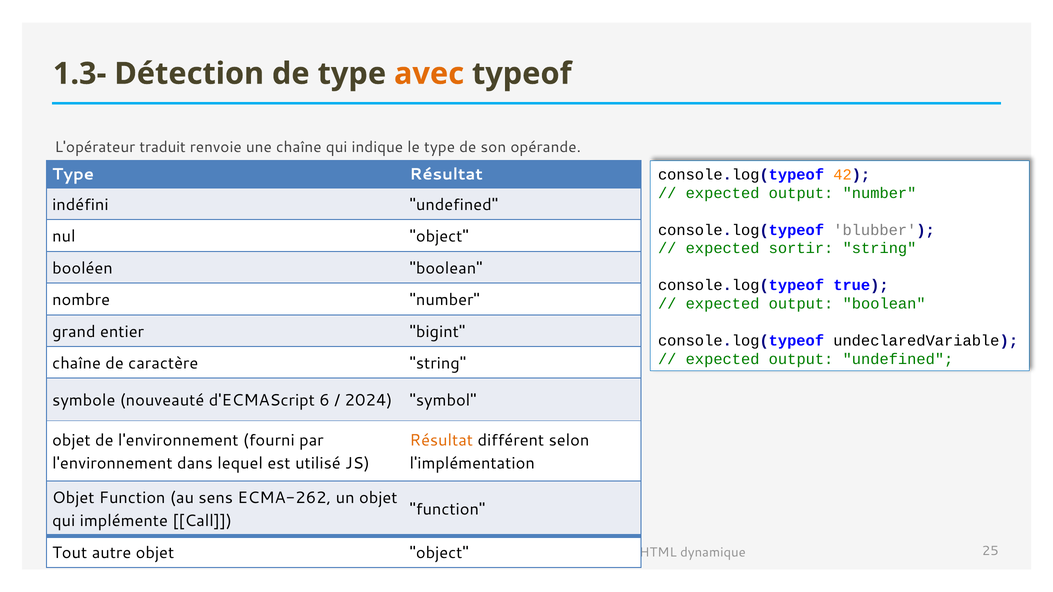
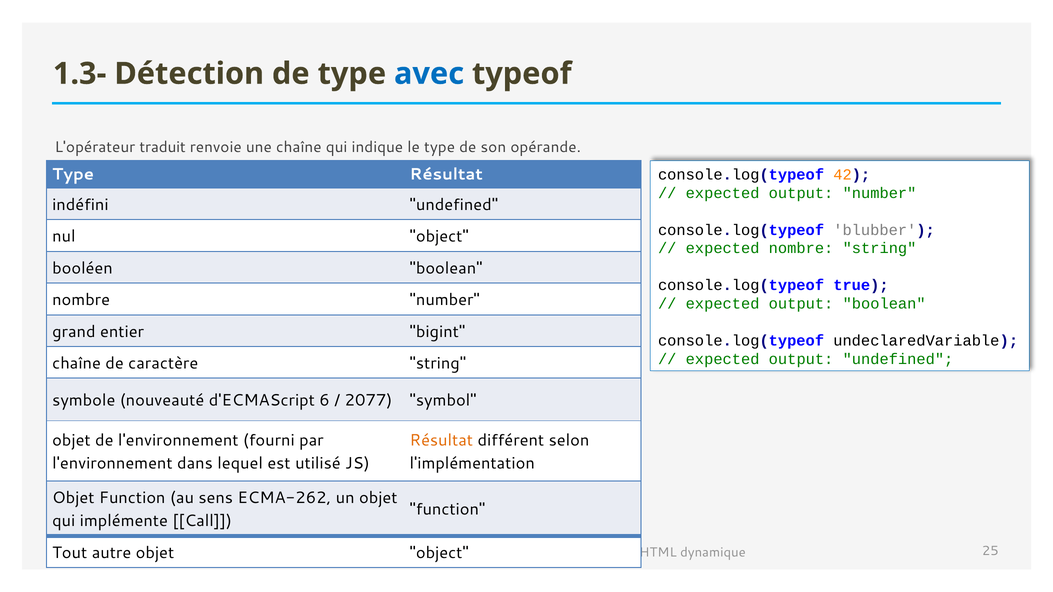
avec colour: orange -> blue
expected sortir: sortir -> nombre
2024: 2024 -> 2077
